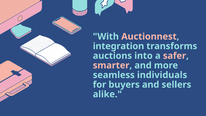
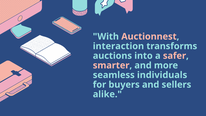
integration: integration -> interaction
